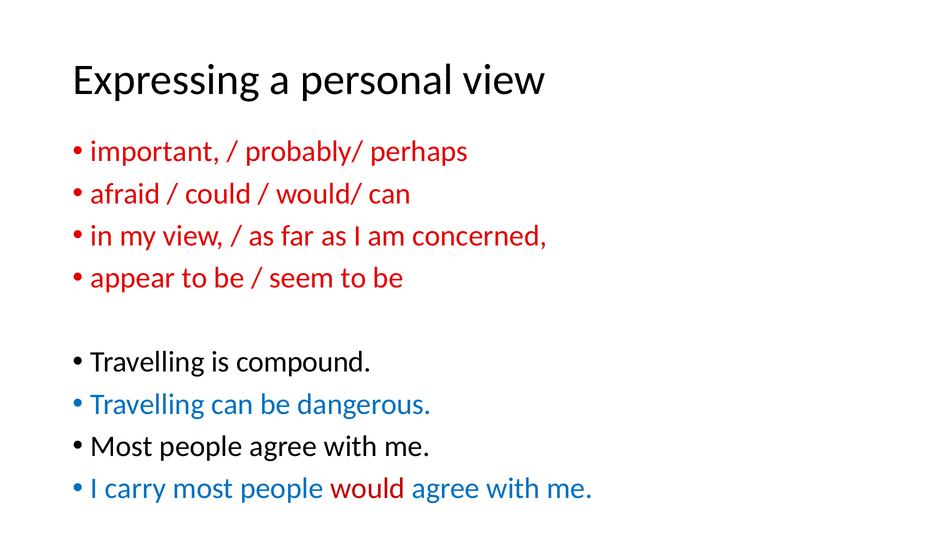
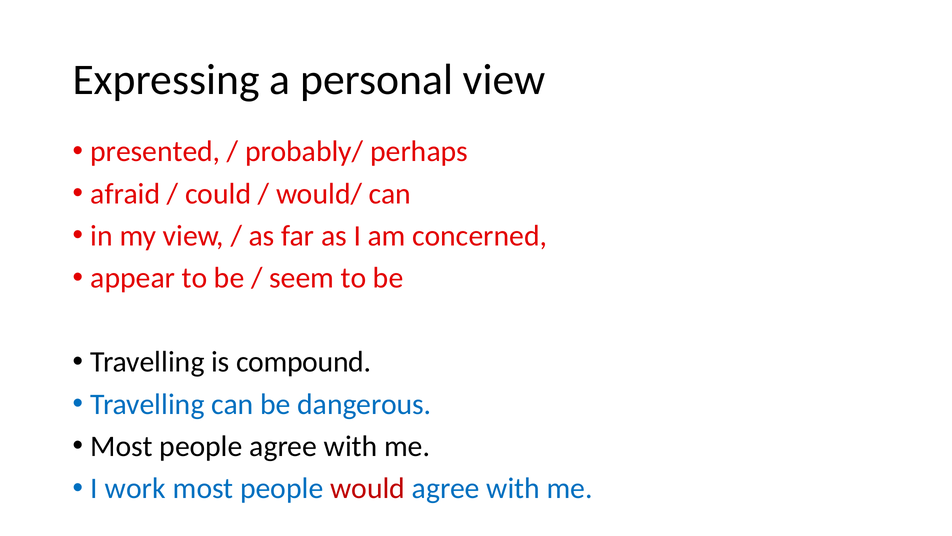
important: important -> presented
carry: carry -> work
